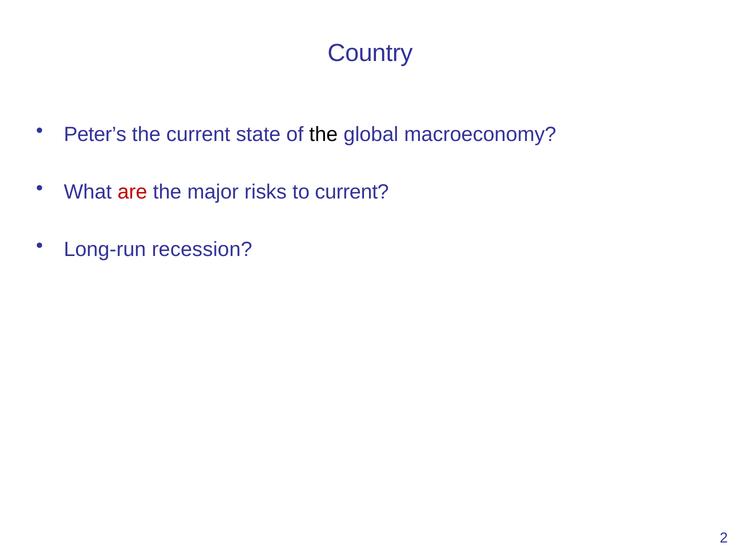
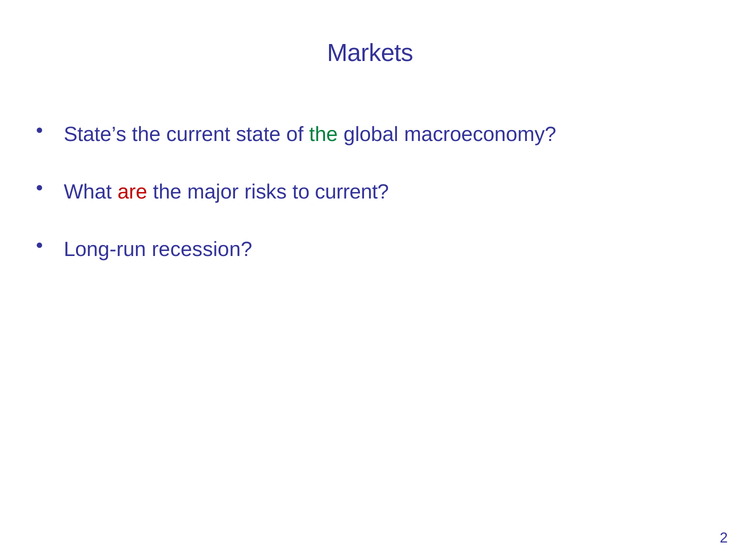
Country: Country -> Markets
Peter’s: Peter’s -> State’s
the at (324, 134) colour: black -> green
